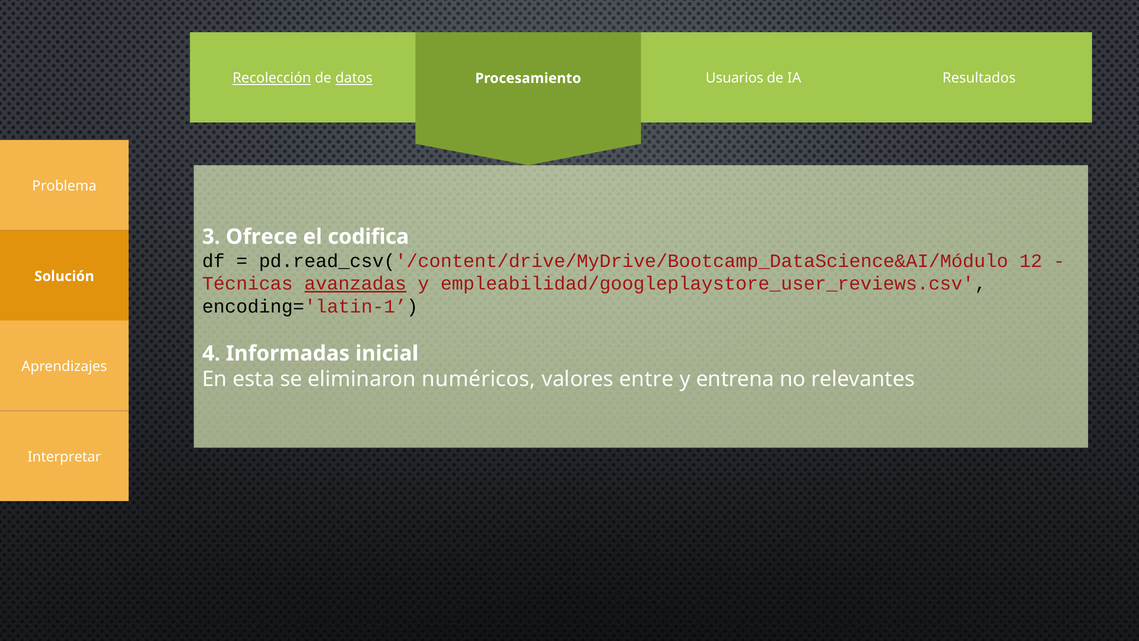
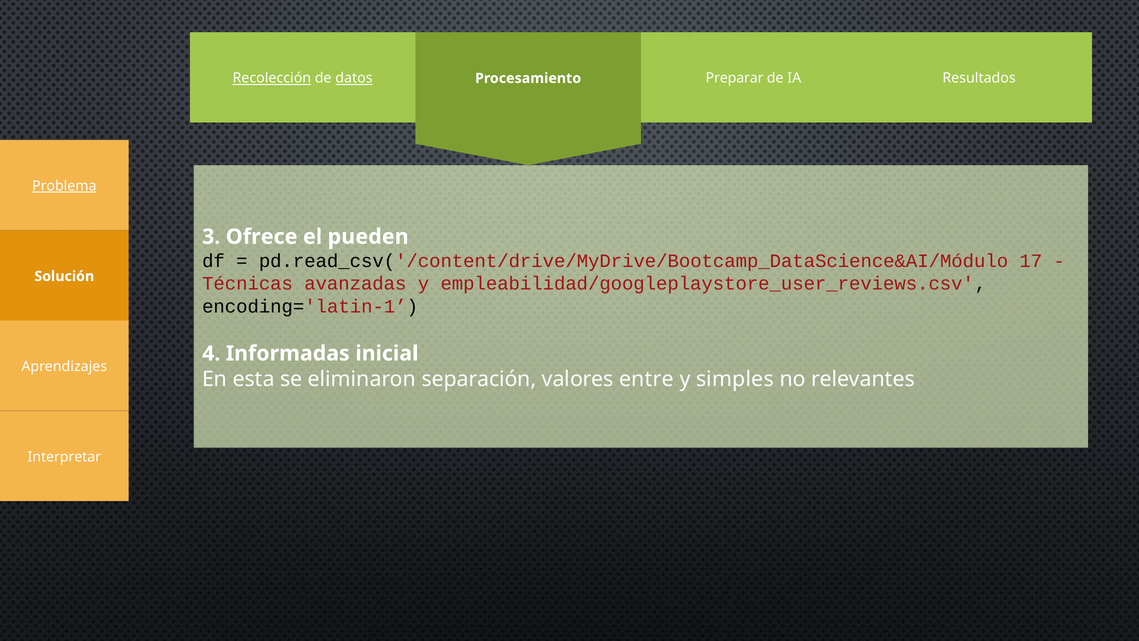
Usuarios: Usuarios -> Preparar
Problema underline: none -> present
codifica: codifica -> pueden
12: 12 -> 17
avanzadas underline: present -> none
numéricos: numéricos -> separación
entrena: entrena -> simples
